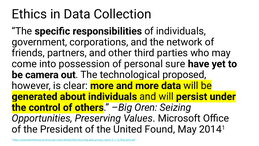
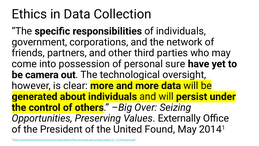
proposed: proposed -> oversight
Oren: Oren -> Over
Microsoft: Microsoft -> Externally
